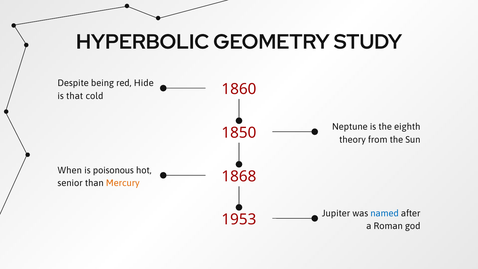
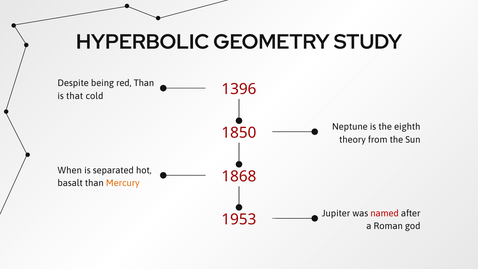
red Hide: Hide -> Than
1860: 1860 -> 1396
poisonous: poisonous -> separated
senior: senior -> basalt
named colour: blue -> red
